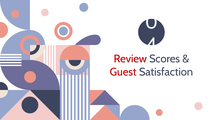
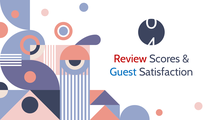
Guest colour: red -> blue
